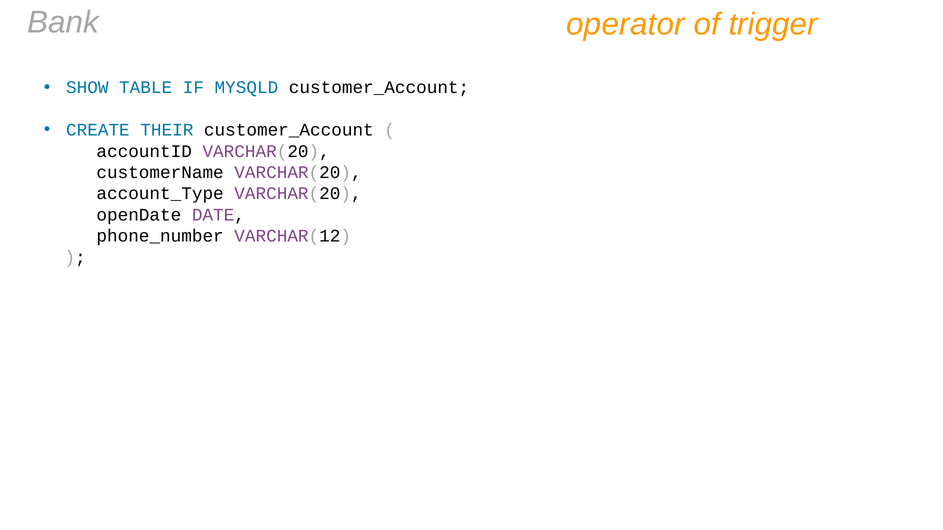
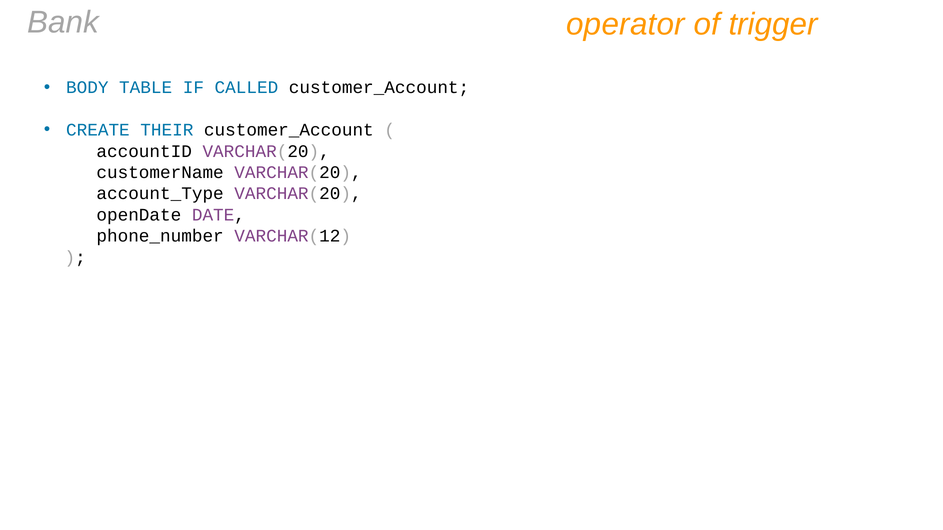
SHOW: SHOW -> BODY
MYSQLD: MYSQLD -> CALLED
